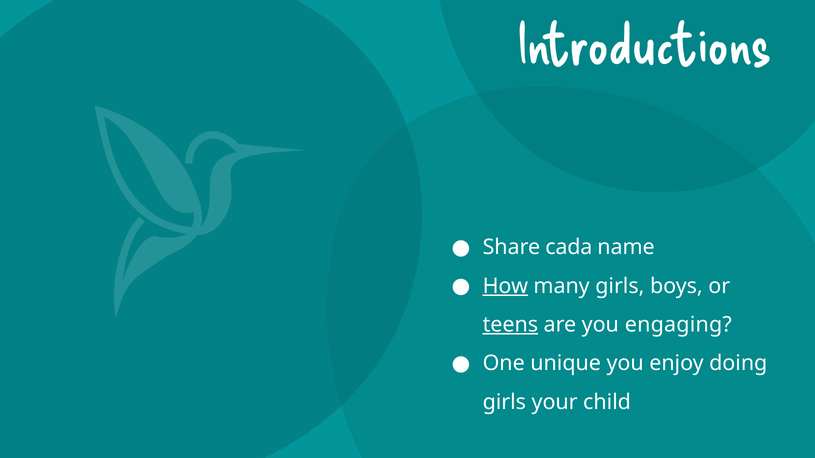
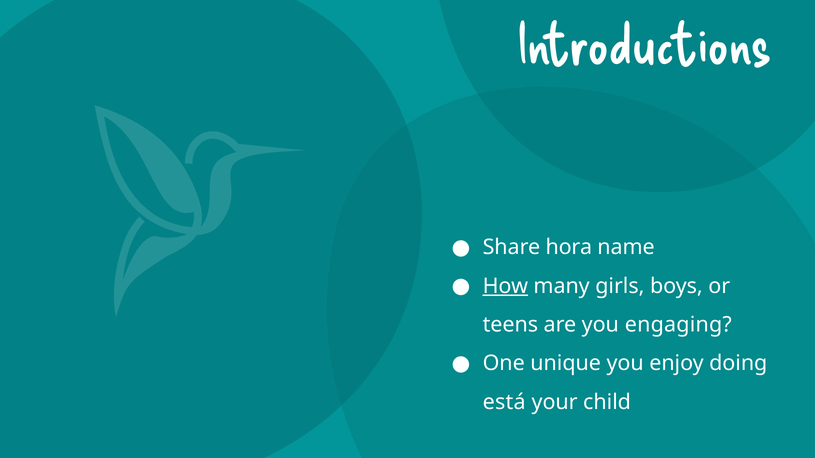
cada: cada -> hora
teens underline: present -> none
girls at (504, 402): girls -> está
